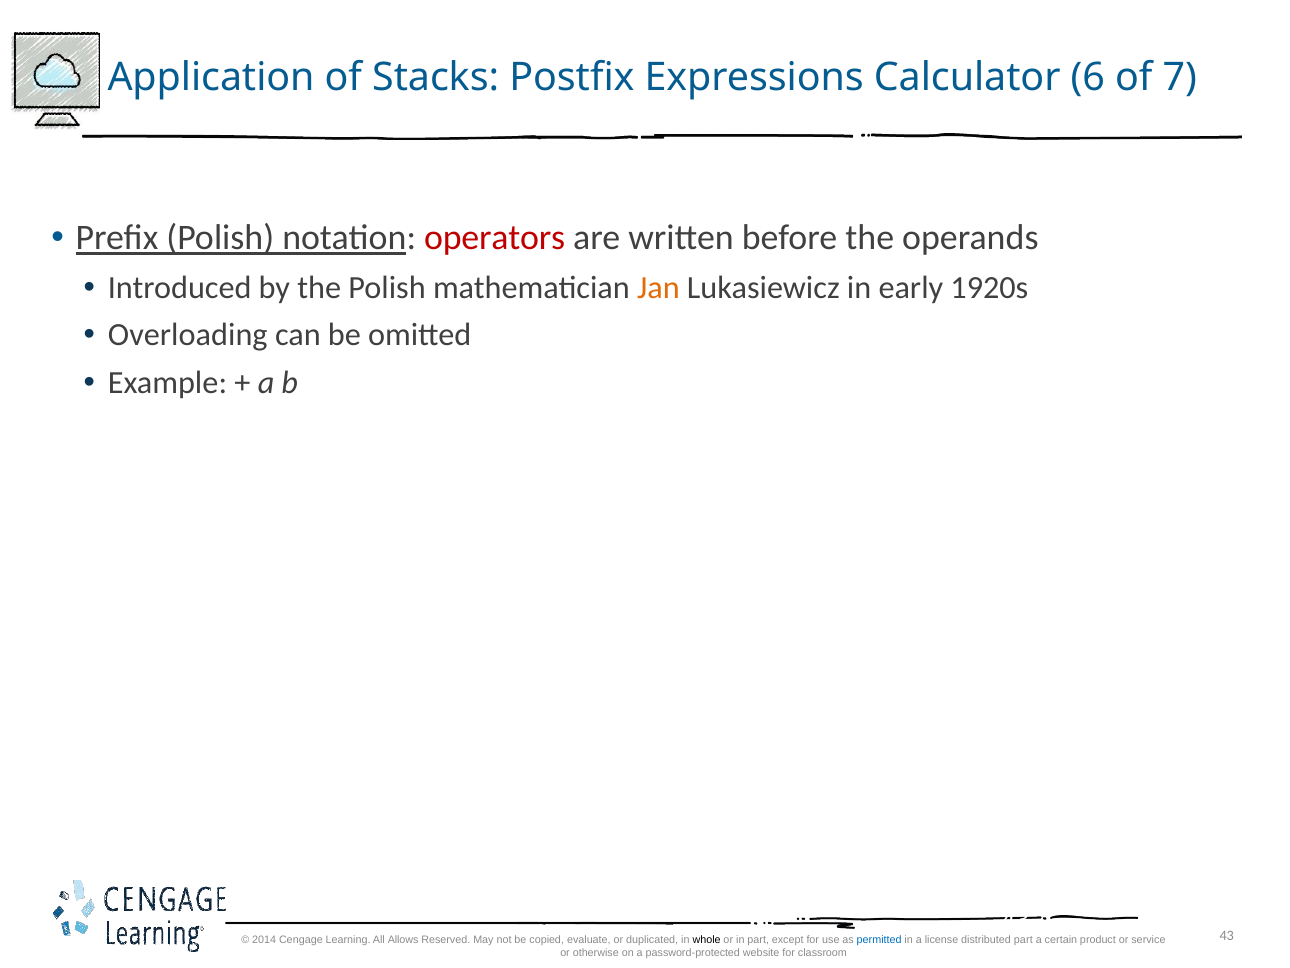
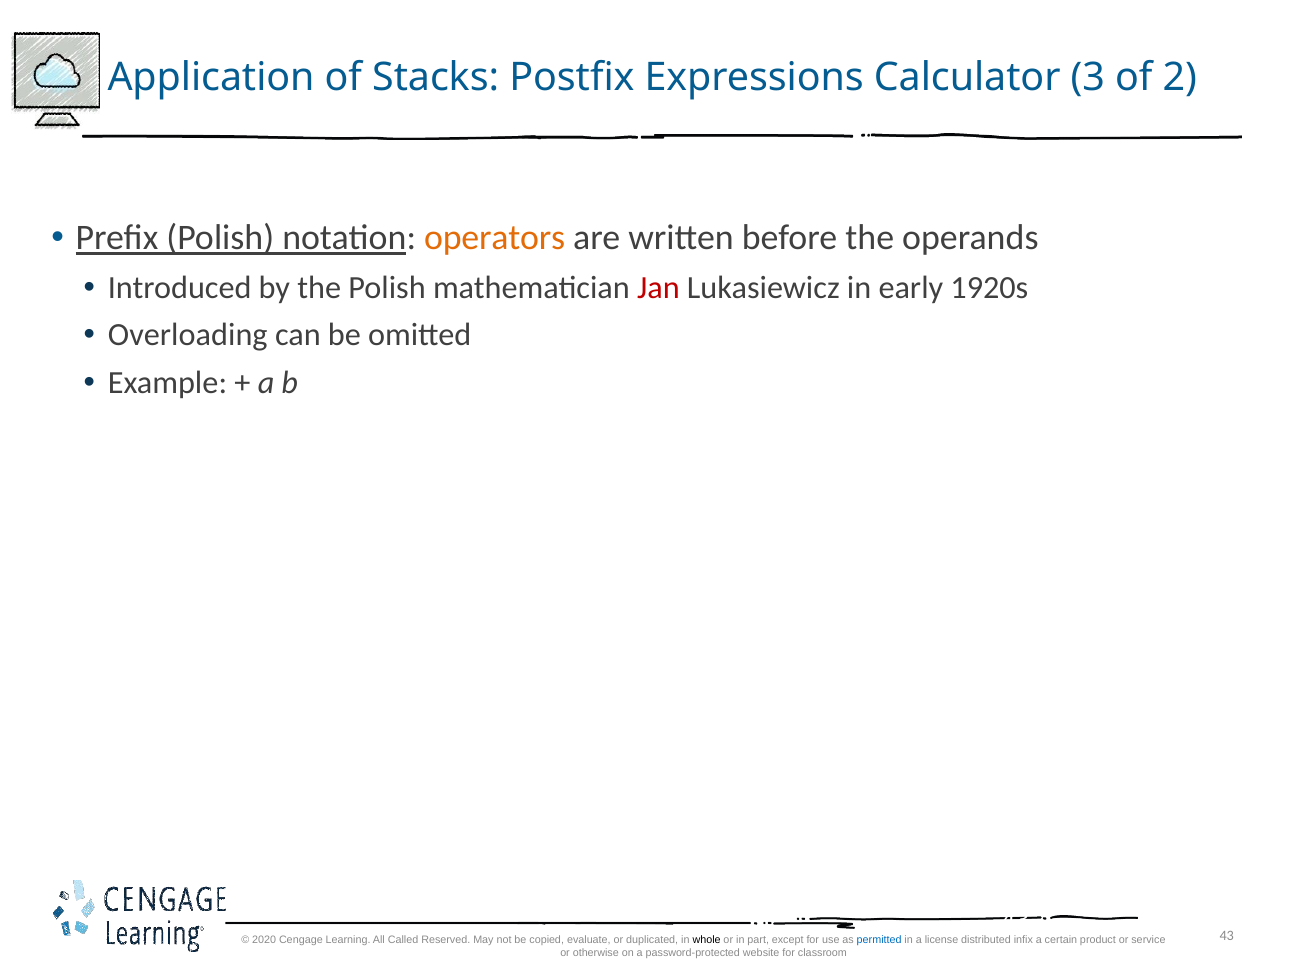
6: 6 -> 3
7: 7 -> 2
operators colour: red -> orange
Jan colour: orange -> red
2014: 2014 -> 2020
Allows: Allows -> Called
distributed part: part -> infix
